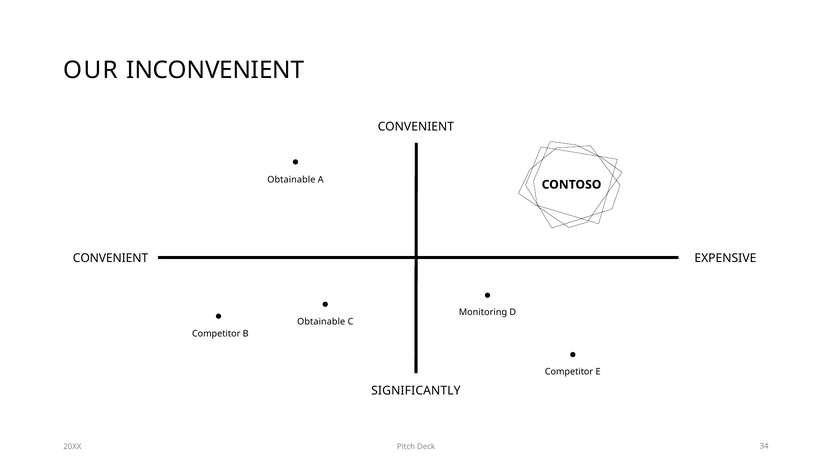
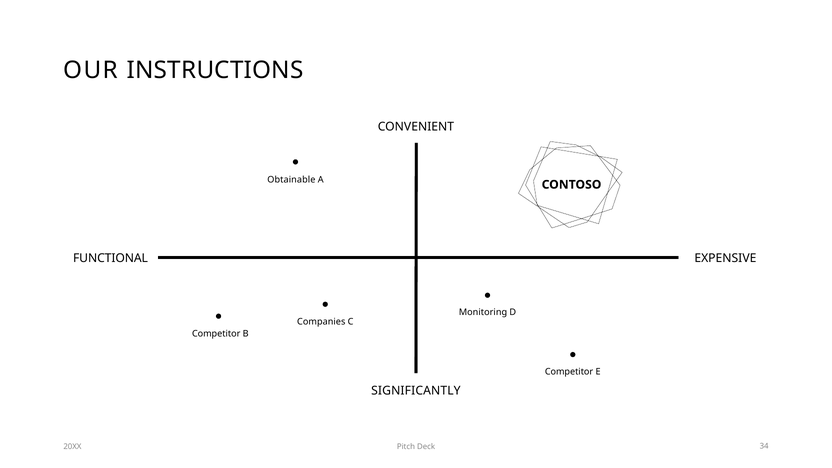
INCONVENIENT: INCONVENIENT -> INSTRUCTIONS
CONVENIENT at (111, 258): CONVENIENT -> FUNCTIONAL
Obtainable at (321, 322): Obtainable -> Companies
